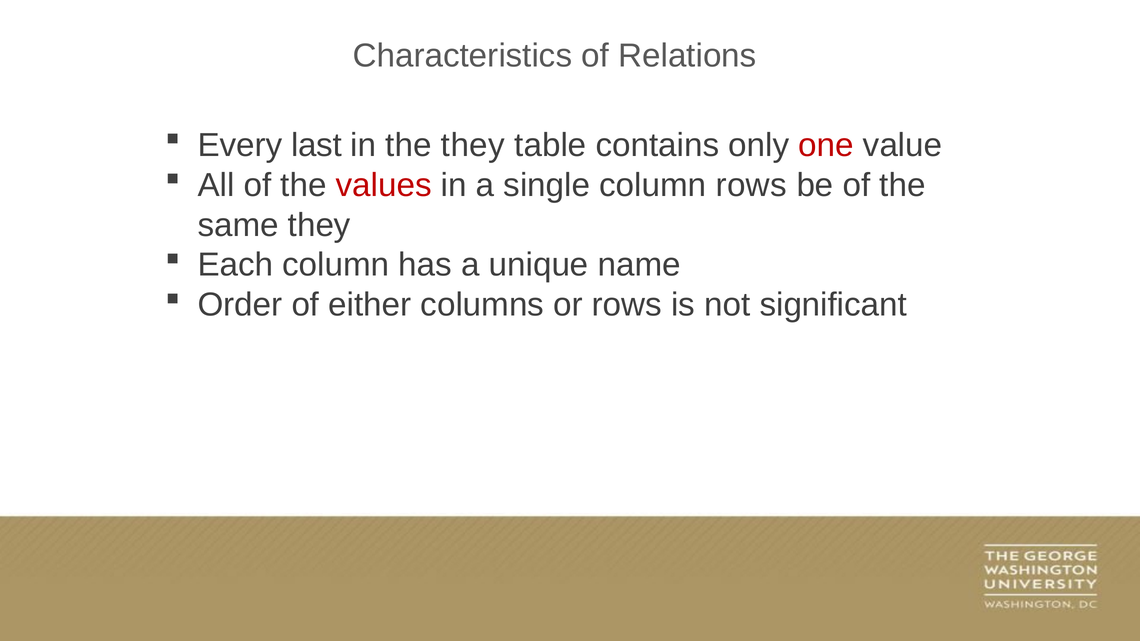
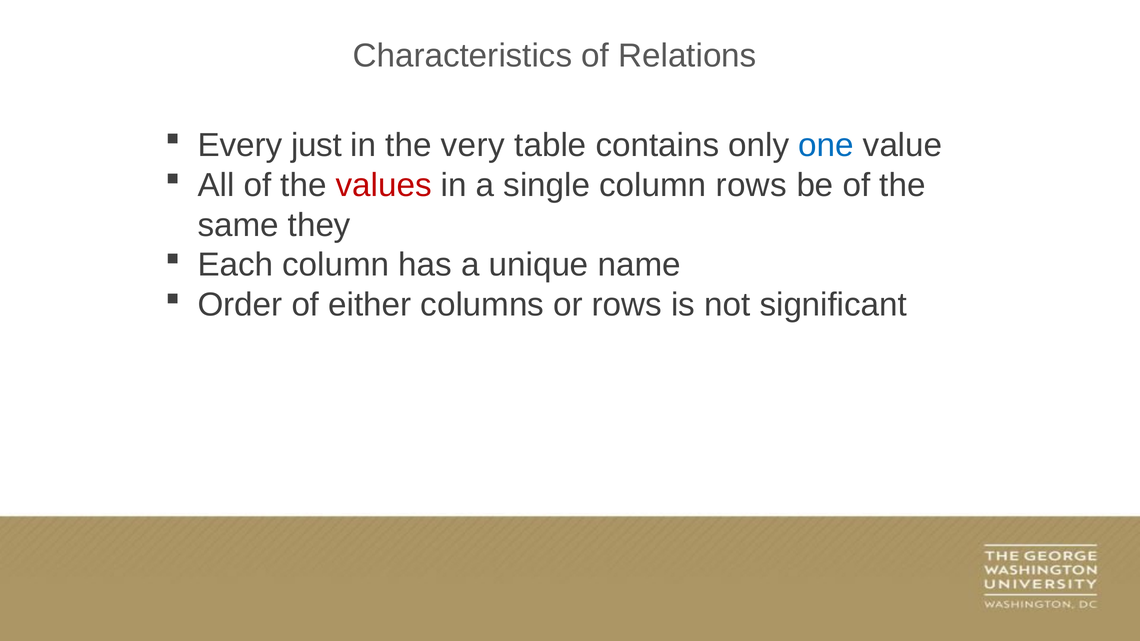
last: last -> just
the they: they -> very
one colour: red -> blue
